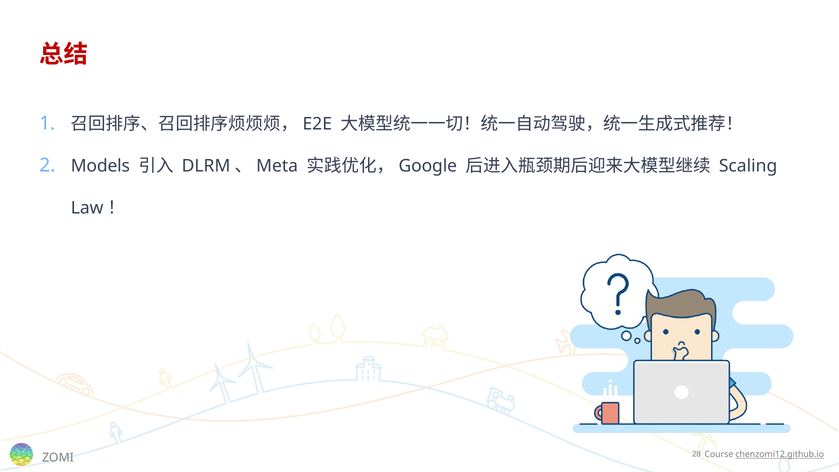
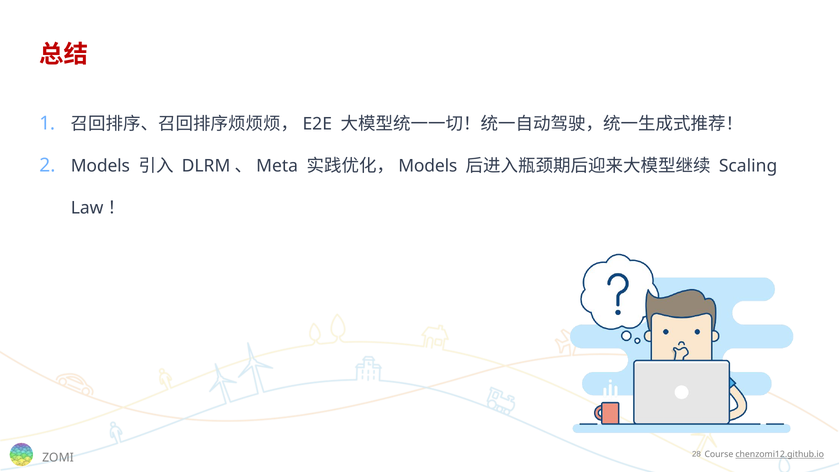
Google at (428, 166): Google -> Models
